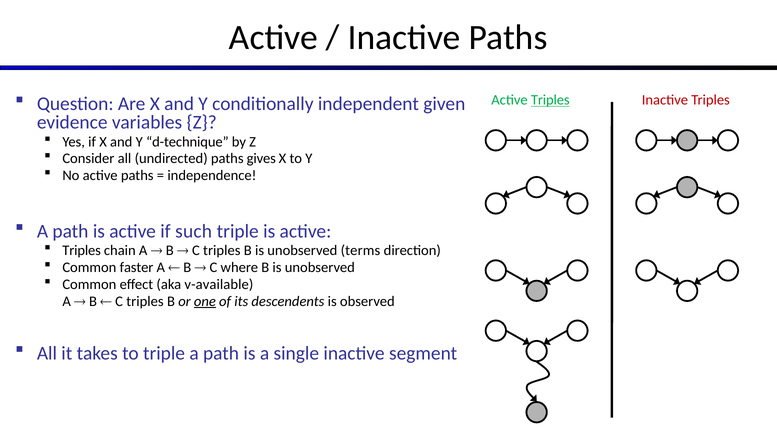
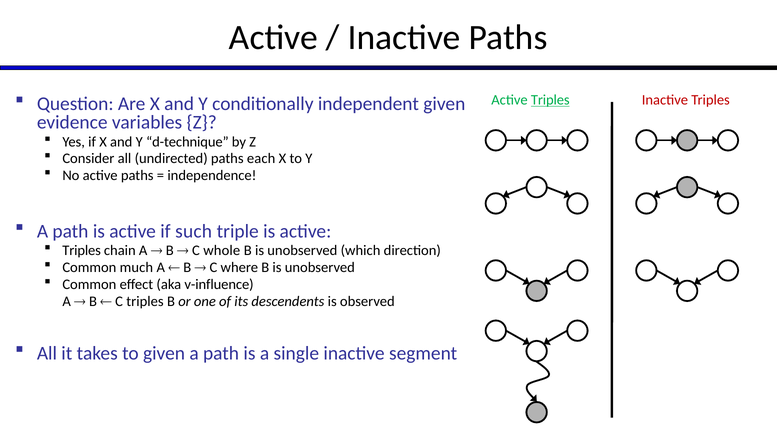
gives: gives -> each
triples at (222, 251): triples -> whole
terms: terms -> which
faster: faster -> much
v-available: v-available -> v-influence
one underline: present -> none
to triple: triple -> given
